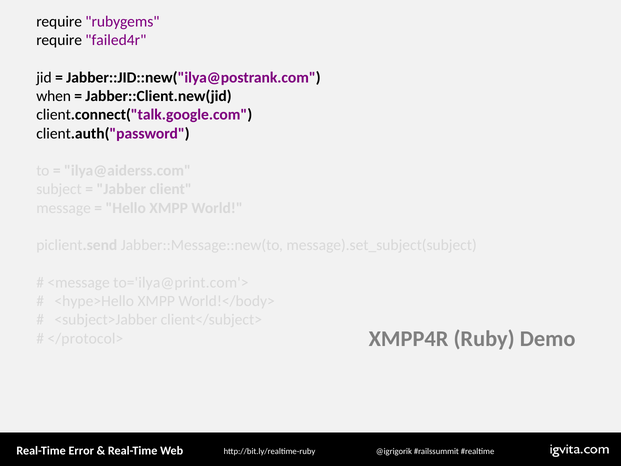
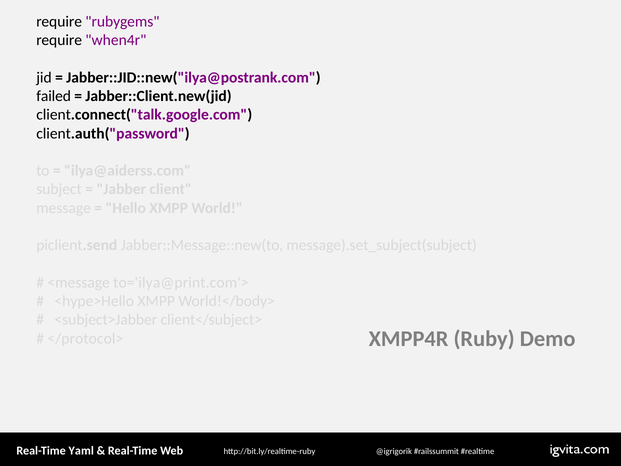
failed4r: failed4r -> when4r
when: when -> failed
Error: Error -> Yaml
